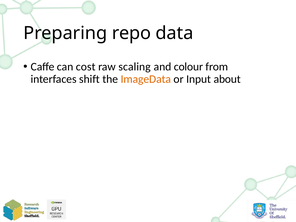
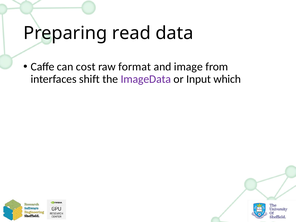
repo: repo -> read
scaling: scaling -> format
colour: colour -> image
ImageData colour: orange -> purple
about: about -> which
